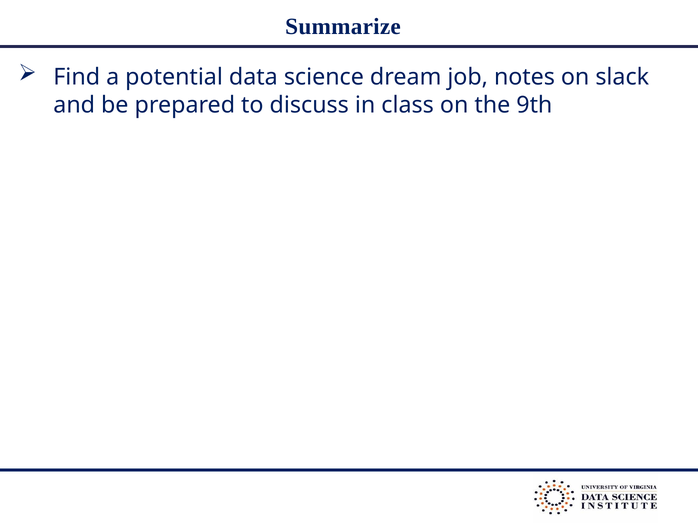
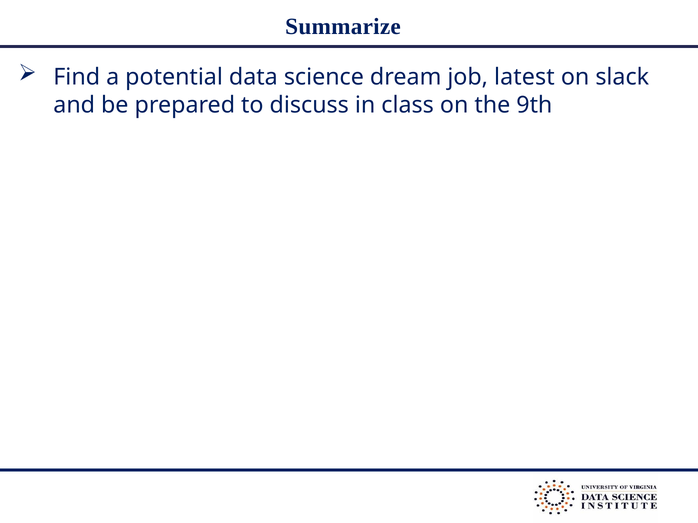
notes: notes -> latest
